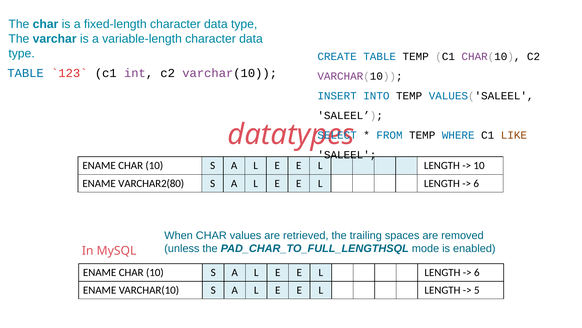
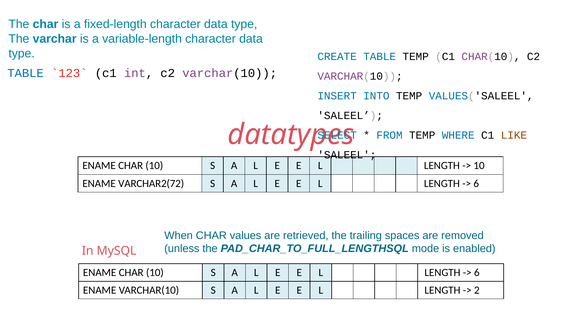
VARCHAR2(80: VARCHAR2(80 -> VARCHAR2(72
5: 5 -> 2
